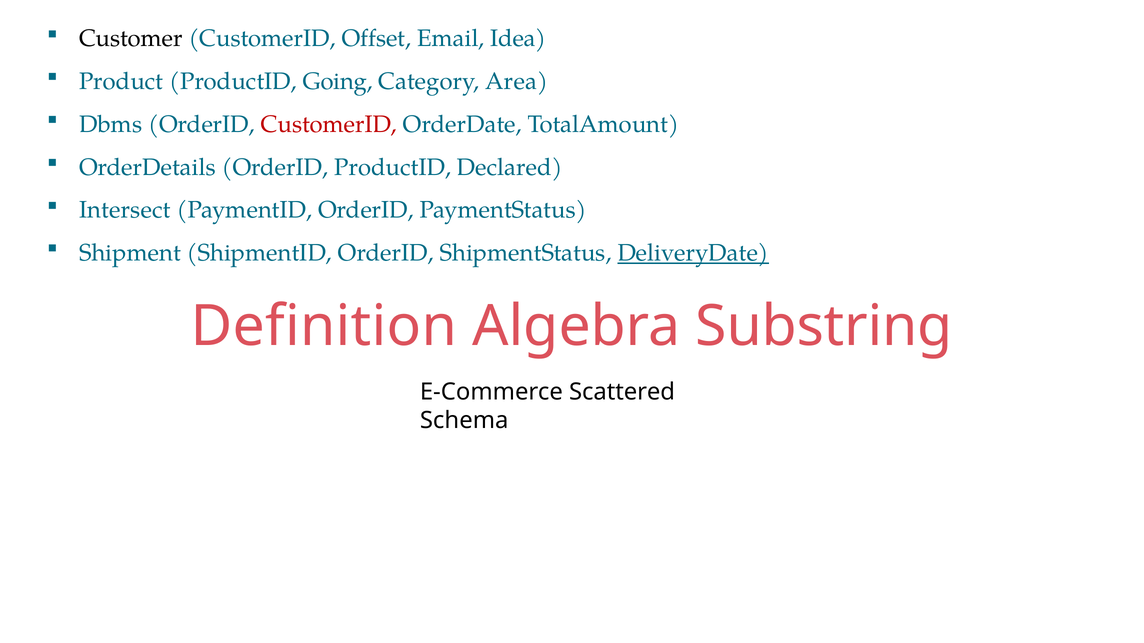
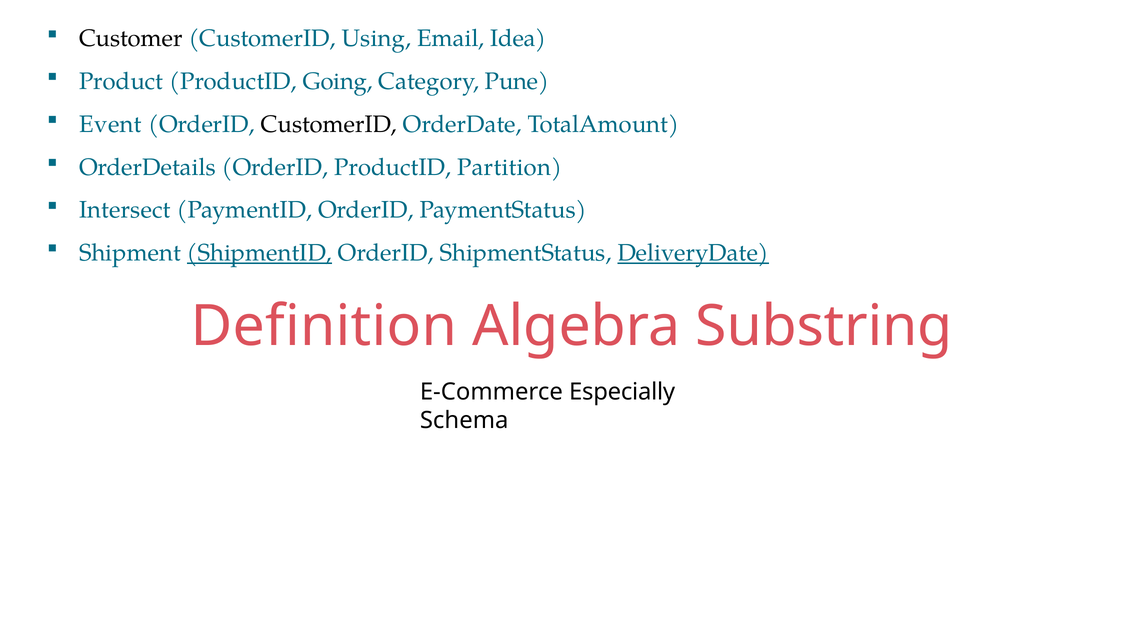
Offset: Offset -> Using
Area: Area -> Pune
Dbms: Dbms -> Event
CustomerID at (329, 124) colour: red -> black
Declared: Declared -> Partition
ShipmentID underline: none -> present
Scattered: Scattered -> Especially
